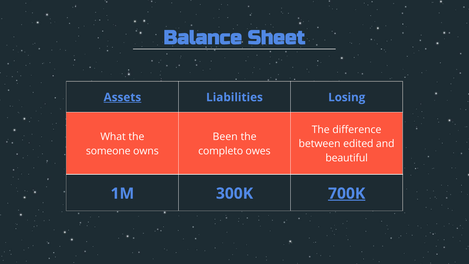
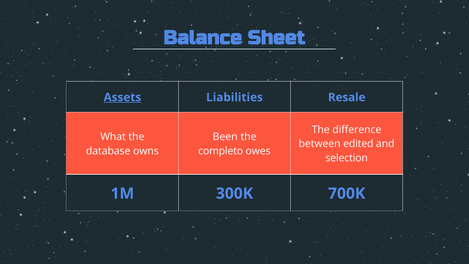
Losing: Losing -> Resale
someone: someone -> database
beautiful: beautiful -> selection
700K underline: present -> none
